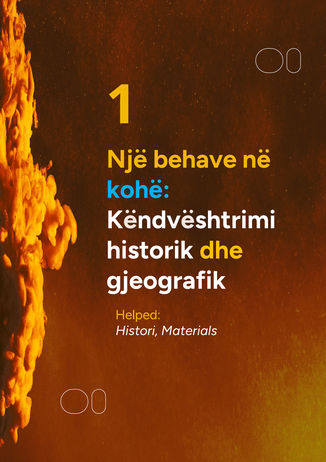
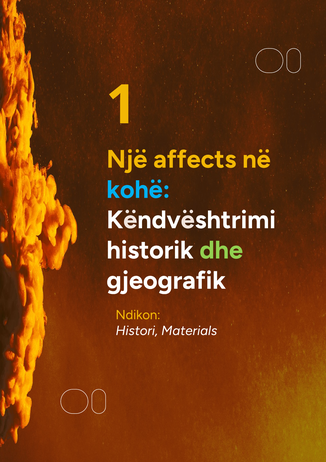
behave: behave -> affects
dhe colour: yellow -> light green
Helped: Helped -> Ndikon
